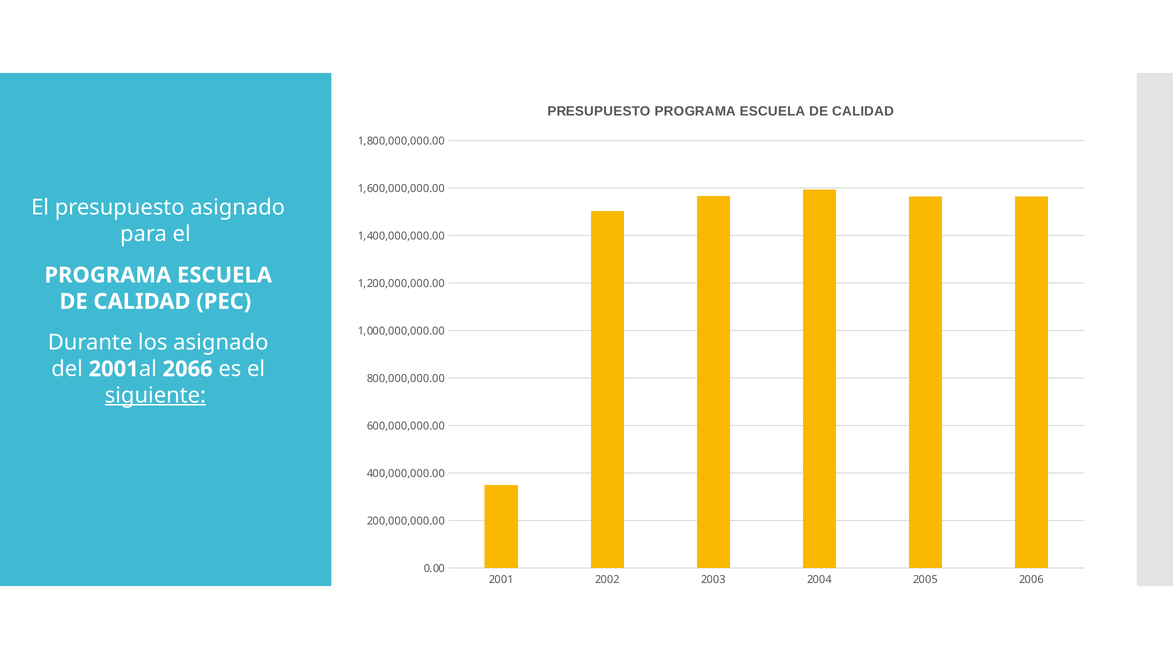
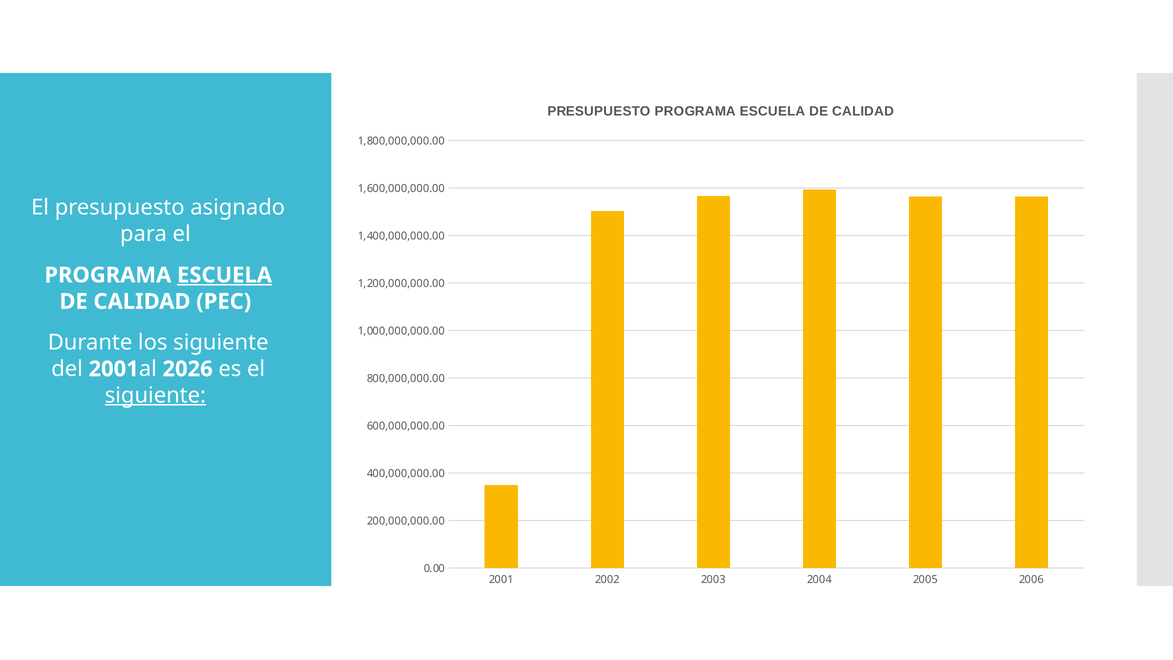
ESCUELA at (224, 275) underline: none -> present
los asignado: asignado -> siguiente
2066: 2066 -> 2026
